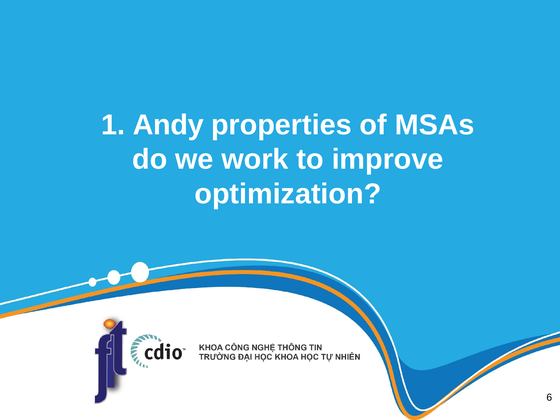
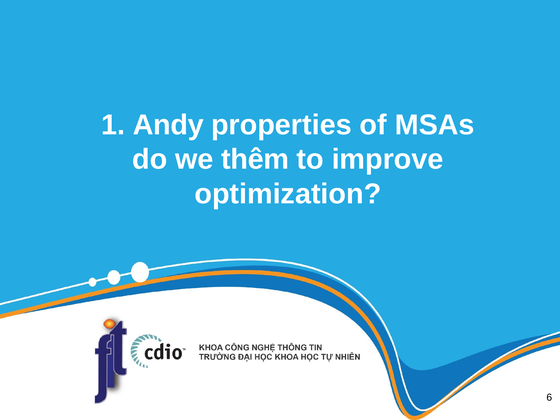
work: work -> thêm
